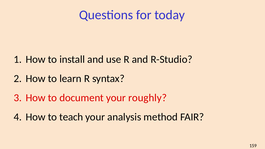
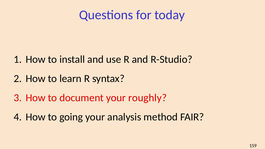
teach: teach -> going
